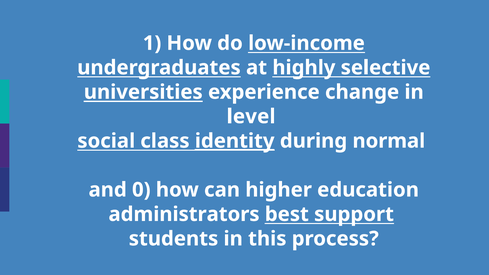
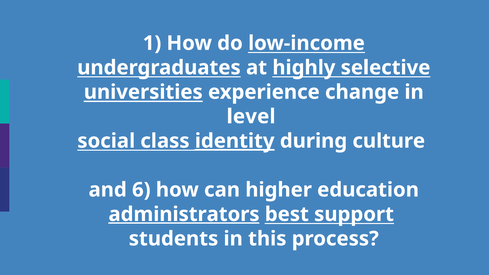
normal: normal -> culture
0: 0 -> 6
administrators underline: none -> present
